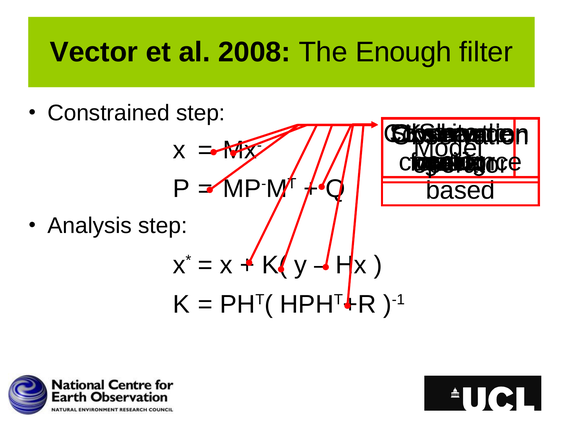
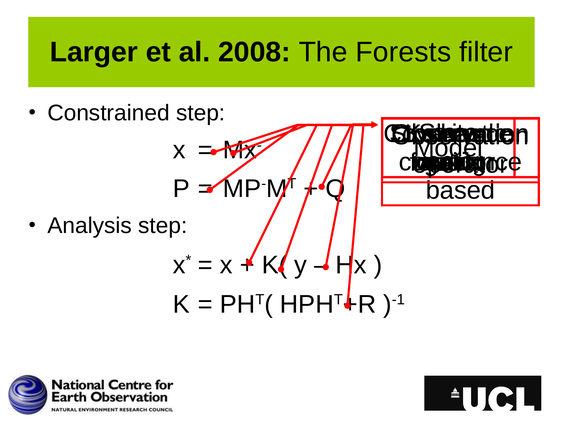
Vector at (94, 52): Vector -> Larger
Enough: Enough -> Forests
